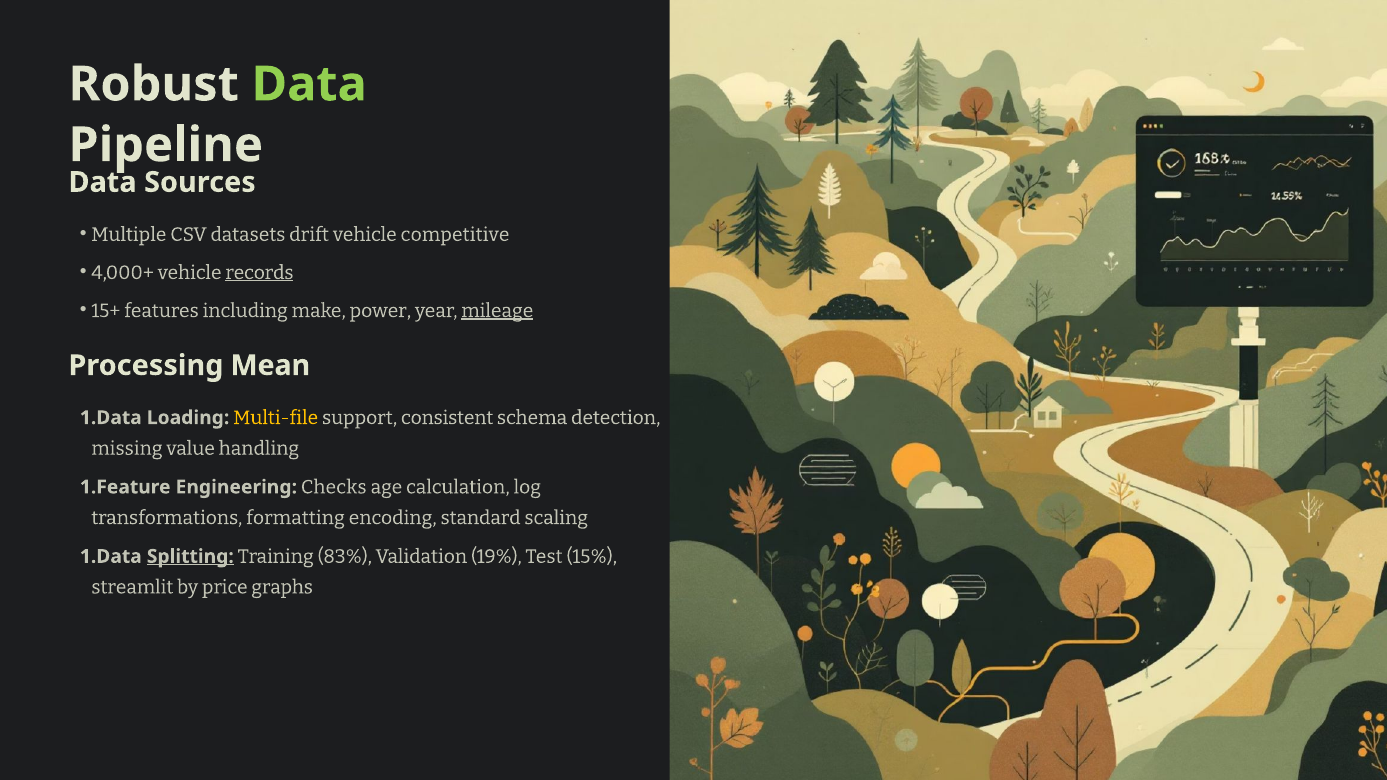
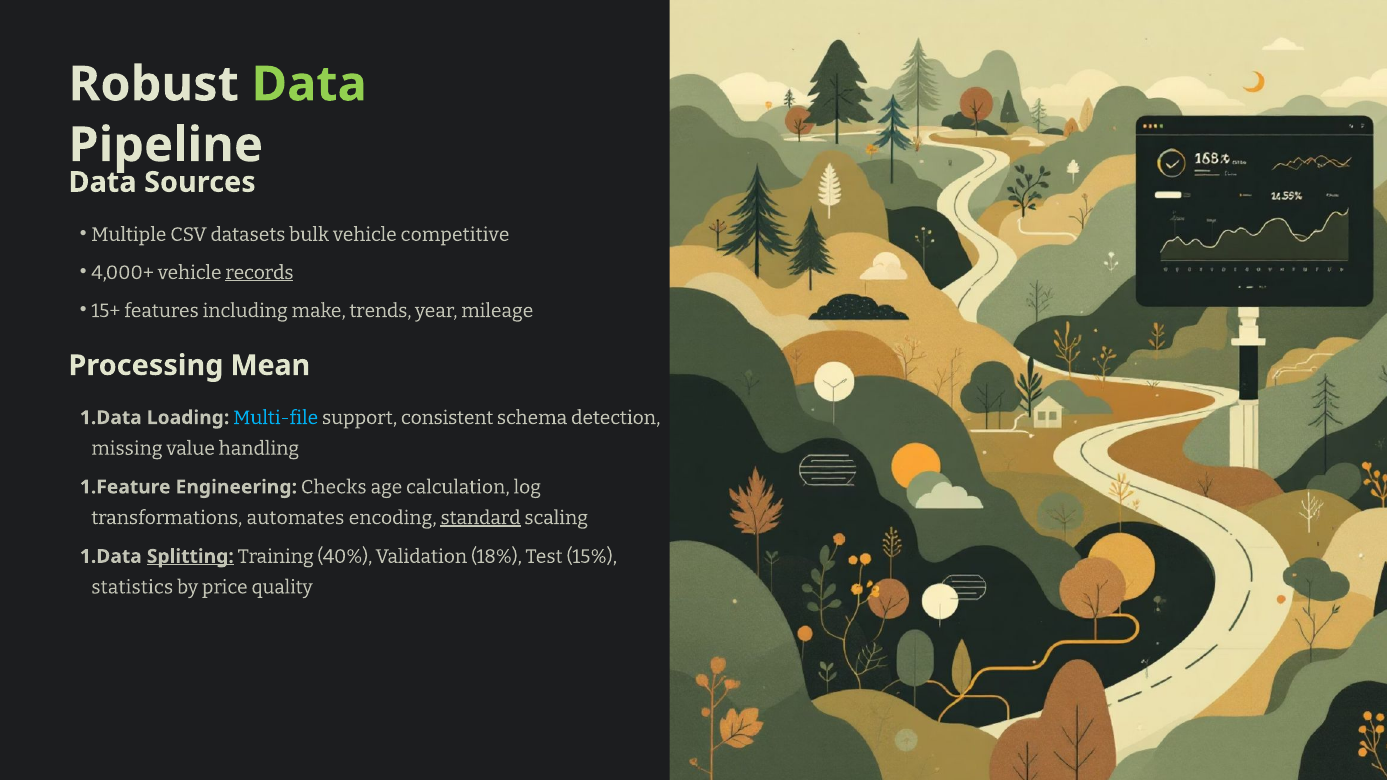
drift: drift -> bulk
power: power -> trends
mileage underline: present -> none
Multi-file colour: yellow -> light blue
formatting: formatting -> automates
standard underline: none -> present
83%: 83% -> 40%
19%: 19% -> 18%
streamlit: streamlit -> statistics
graphs: graphs -> quality
